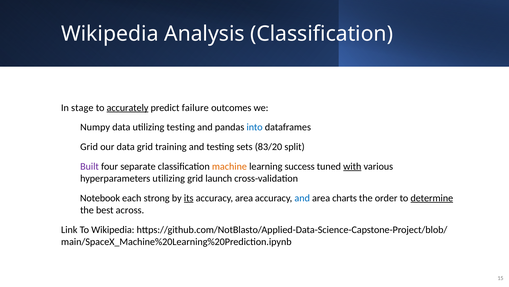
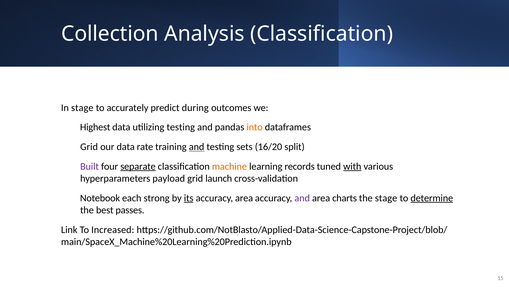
Wikipedia at (110, 34): Wikipedia -> Collection
accurately underline: present -> none
failure: failure -> during
Numpy: Numpy -> Highest
into colour: blue -> orange
data grid: grid -> rate
and at (197, 146) underline: none -> present
83/20: 83/20 -> 16/20
separate underline: none -> present
success: success -> records
hyperparameters utilizing: utilizing -> payload
and at (302, 198) colour: blue -> purple
the order: order -> stage
across: across -> passes
To Wikipedia: Wikipedia -> Increased
